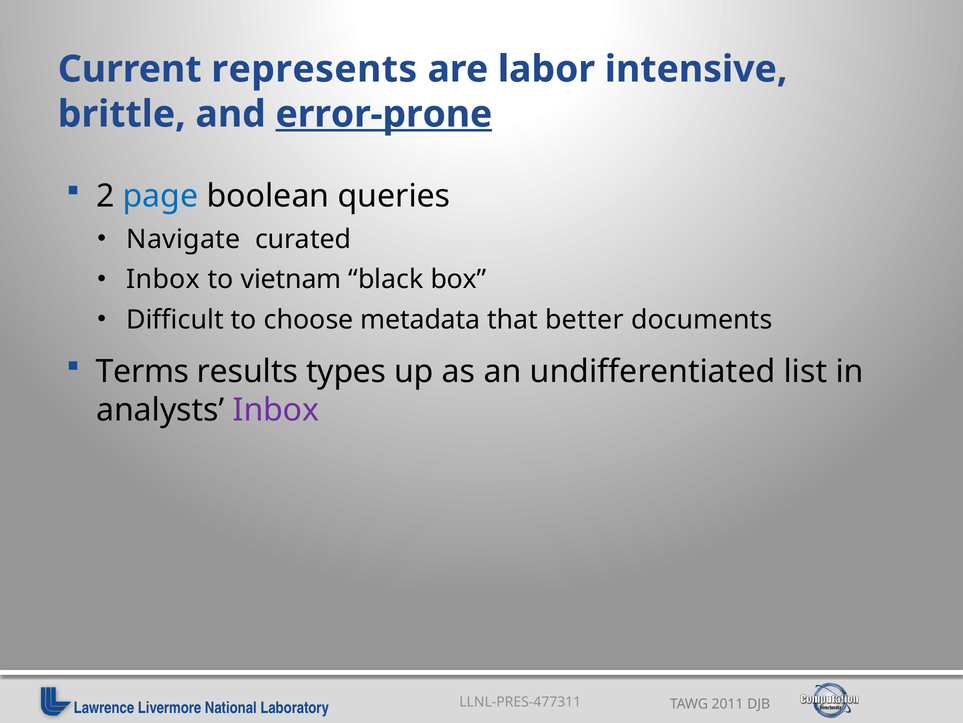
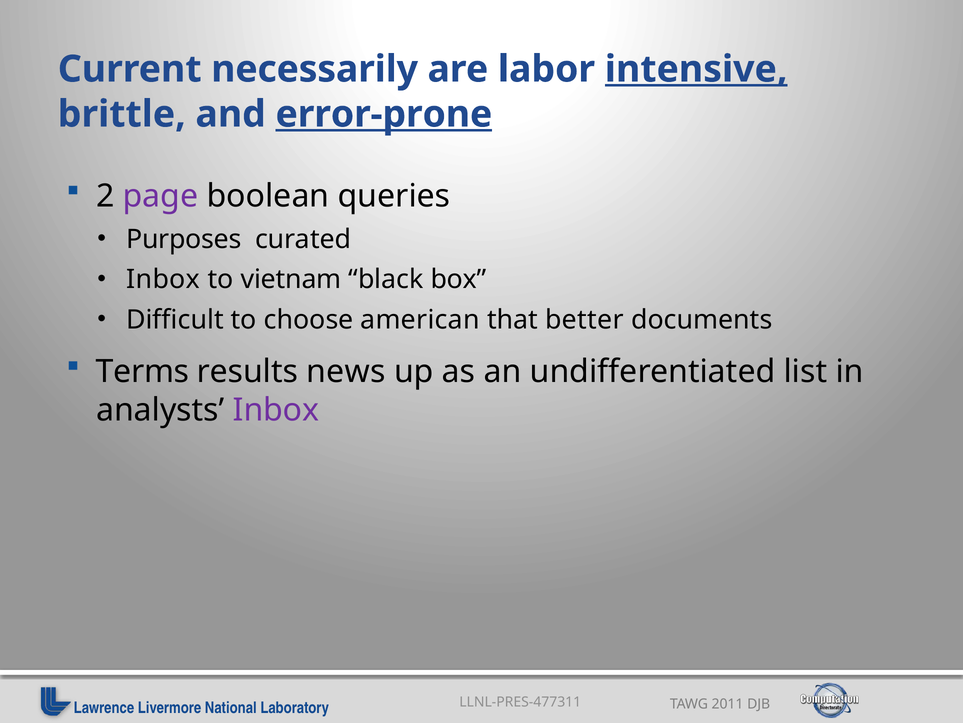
represents: represents -> necessarily
intensive underline: none -> present
page colour: blue -> purple
Navigate: Navigate -> Purposes
metadata: metadata -> american
types: types -> news
